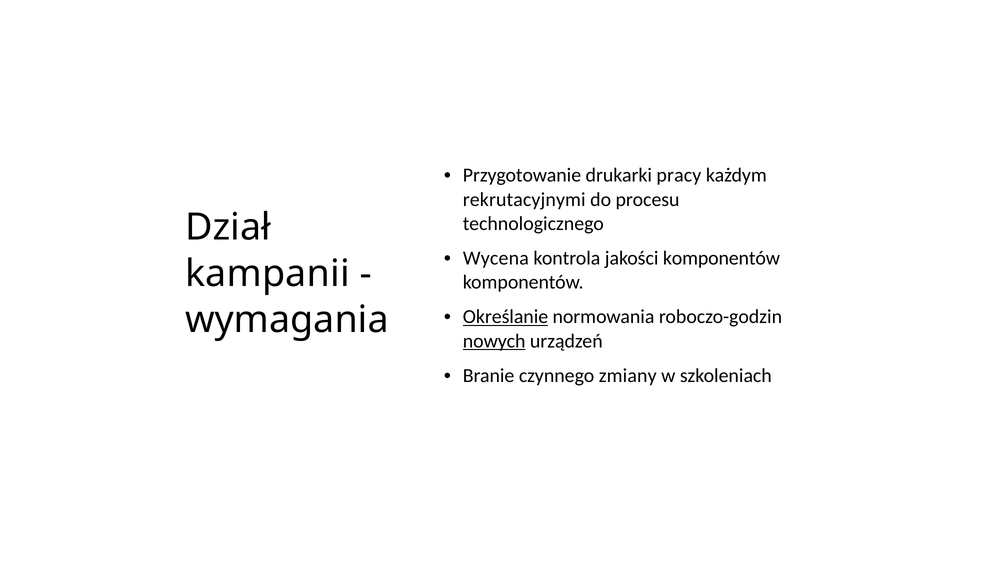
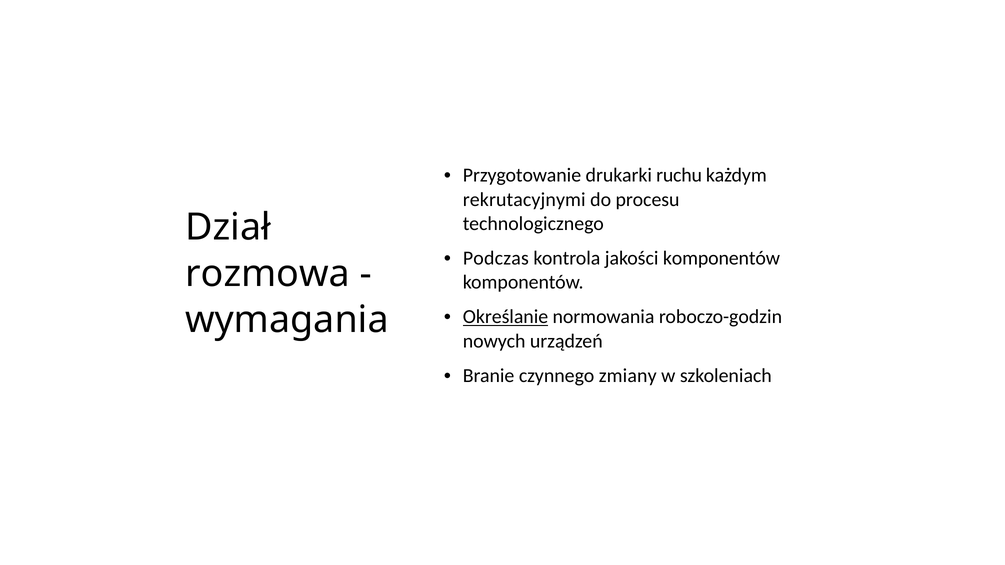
pracy: pracy -> ruchu
Wycena: Wycena -> Podczas
kampanii: kampanii -> rozmowa
nowych underline: present -> none
